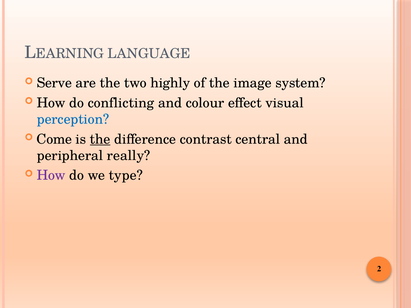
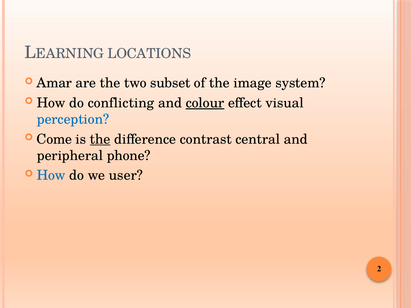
LANGUAGE: LANGUAGE -> LOCATIONS
Serve: Serve -> Amar
highly: highly -> subset
colour underline: none -> present
really: really -> phone
How at (51, 176) colour: purple -> blue
type: type -> user
